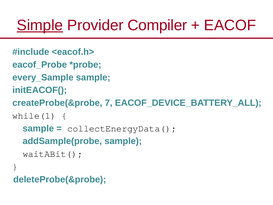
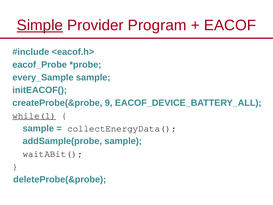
Compiler: Compiler -> Program
7: 7 -> 9
while(1 underline: none -> present
